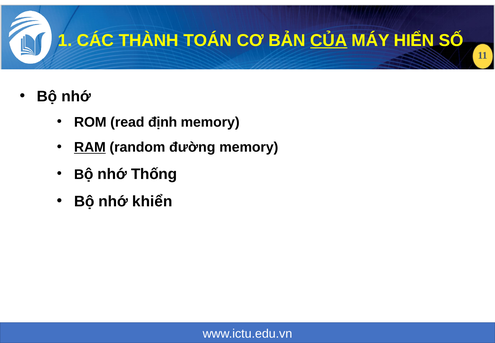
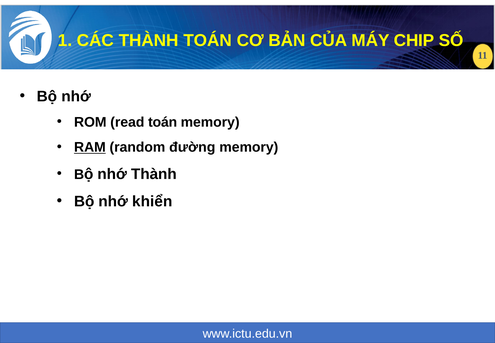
CỦA underline: present -> none
HIỂN: HIỂN -> CHIP
read định: định -> toán
nhớ Thống: Thống -> Thành
